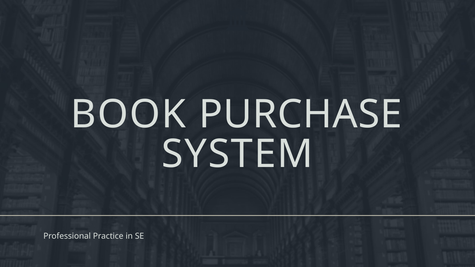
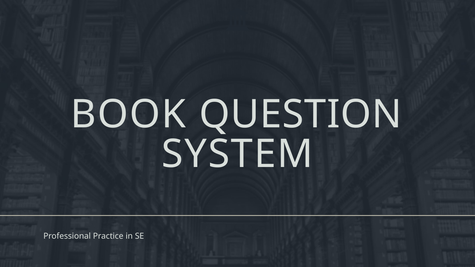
PURCHASE: PURCHASE -> QUESTION
